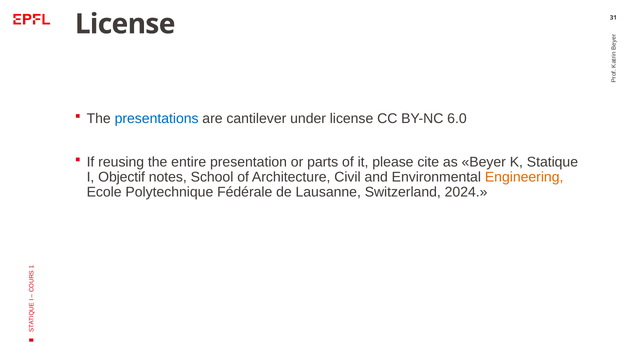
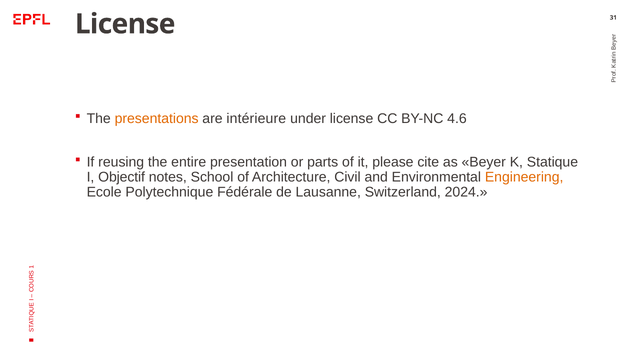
presentations colour: blue -> orange
cantilever: cantilever -> intérieure
6.0: 6.0 -> 4.6
